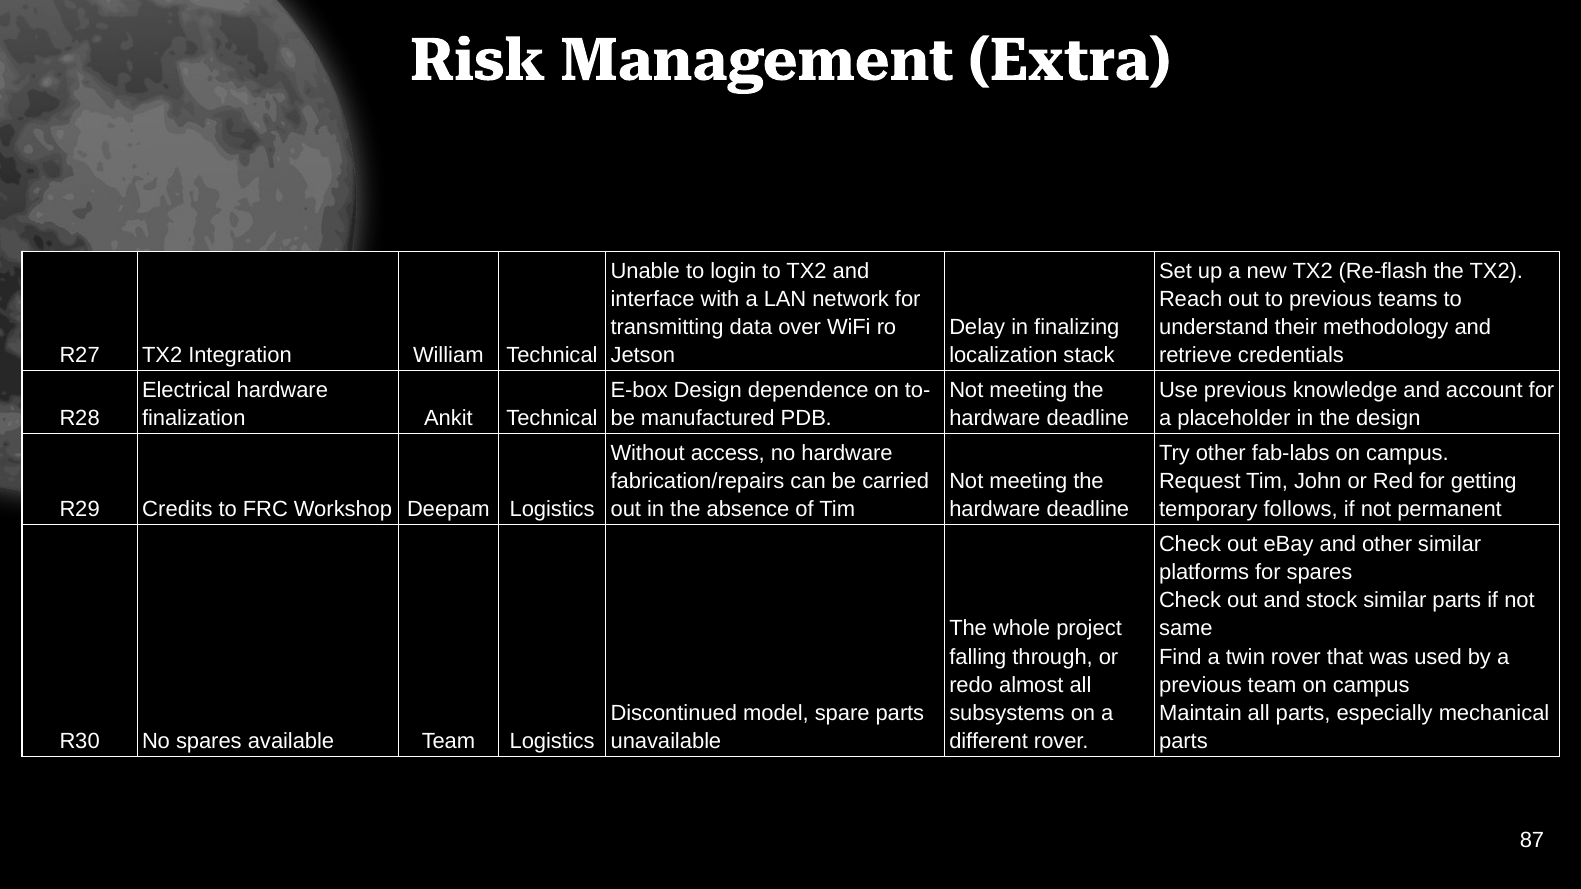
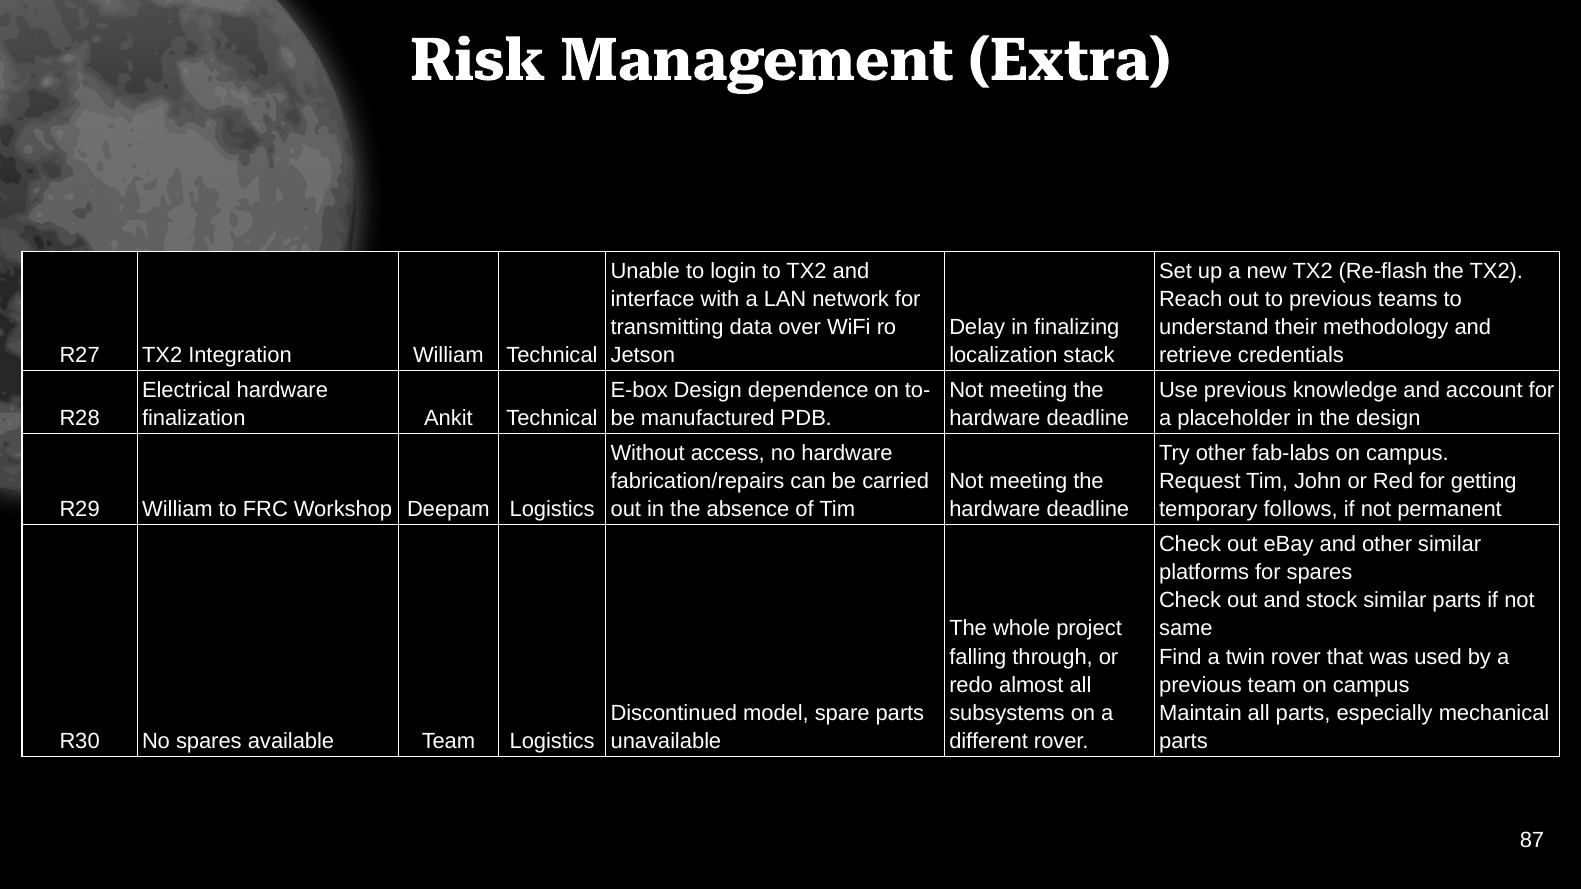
R29 Credits: Credits -> William
